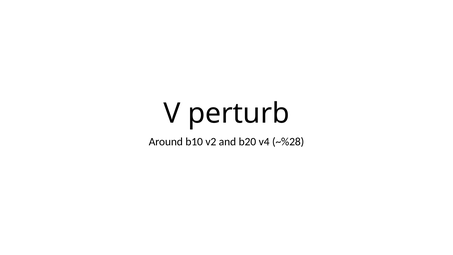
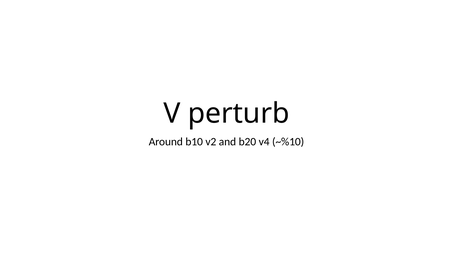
~%28: ~%28 -> ~%10
